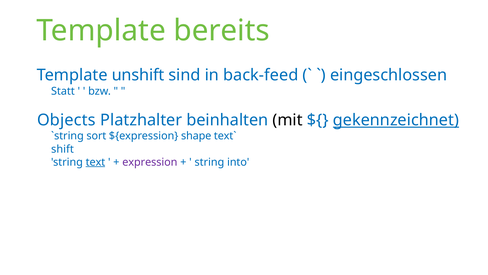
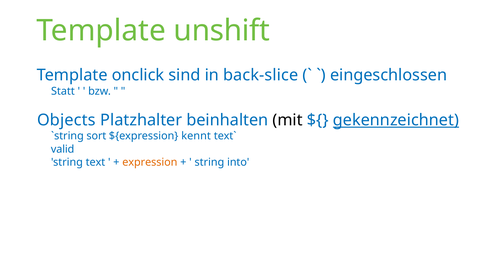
bereits: bereits -> unshift
unshift: unshift -> onclick
back-feed: back-feed -> back-slice
shape: shape -> kennt
shift: shift -> valid
text underline: present -> none
expression colour: purple -> orange
